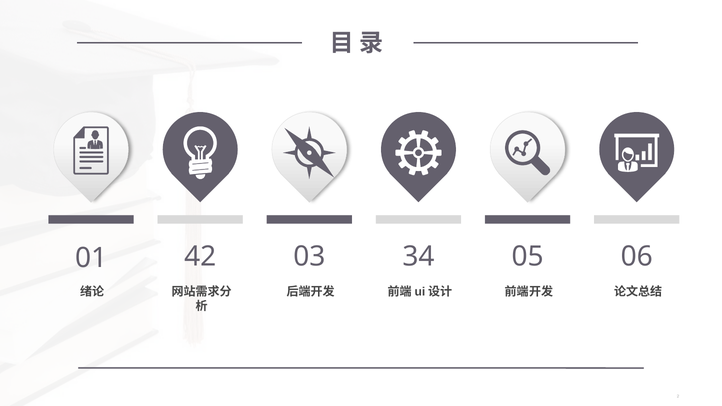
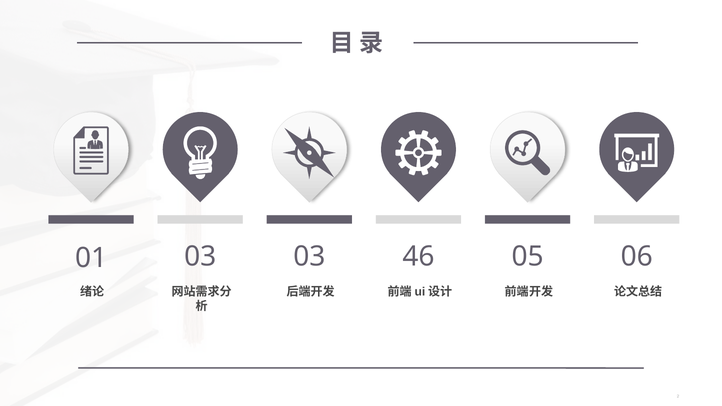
01 42: 42 -> 03
34: 34 -> 46
